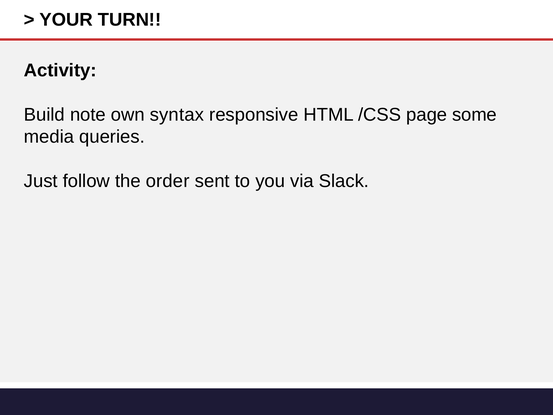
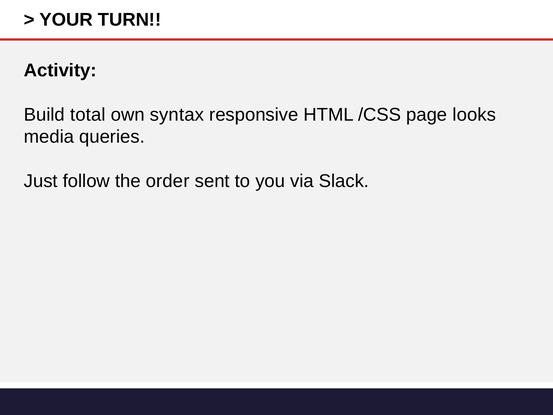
note: note -> total
some: some -> looks
